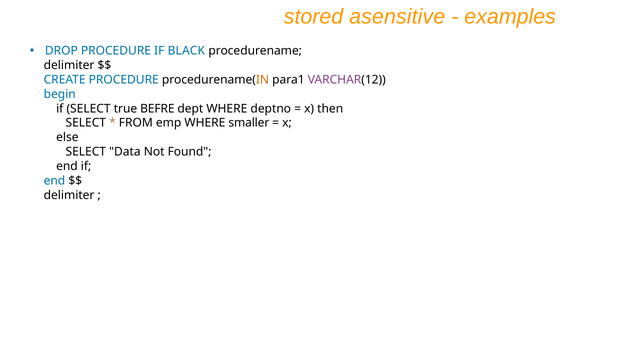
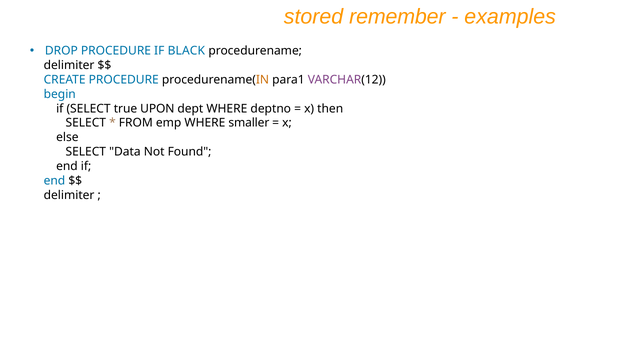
asensitive: asensitive -> remember
BEFRE: BEFRE -> UPON
